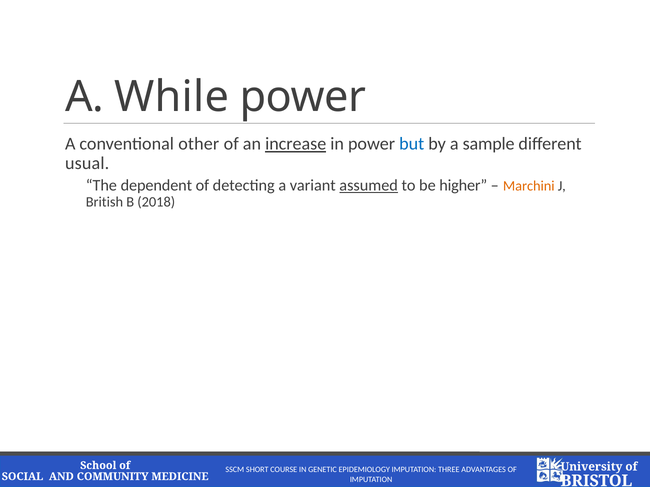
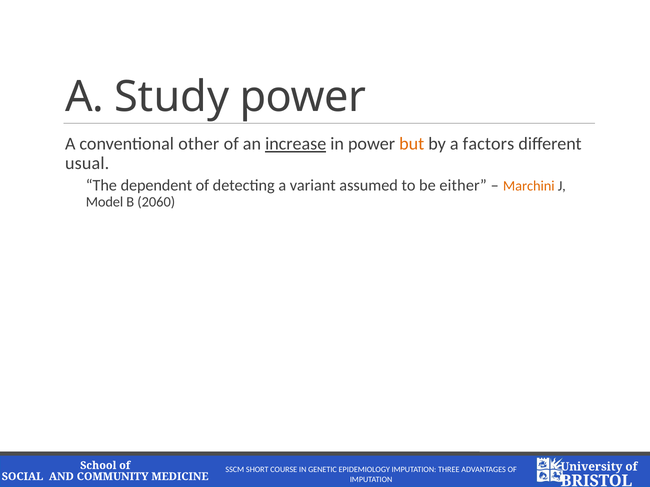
While: While -> Study
but colour: blue -> orange
sample: sample -> factors
assumed underline: present -> none
higher: higher -> either
British: British -> Model
2018: 2018 -> 2060
